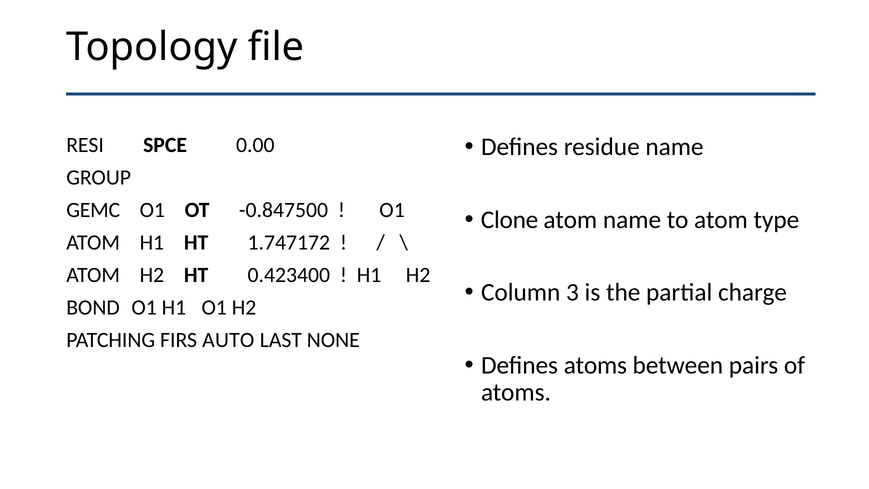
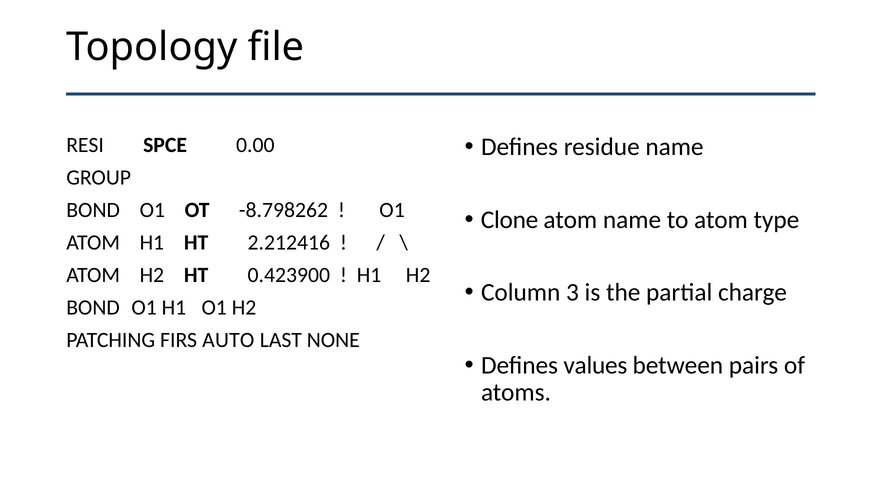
GEMC at (93, 210): GEMC -> BOND
-0.847500: -0.847500 -> -8.798262
1.747172: 1.747172 -> 2.212416
0.423400: 0.423400 -> 0.423900
Defines atoms: atoms -> values
